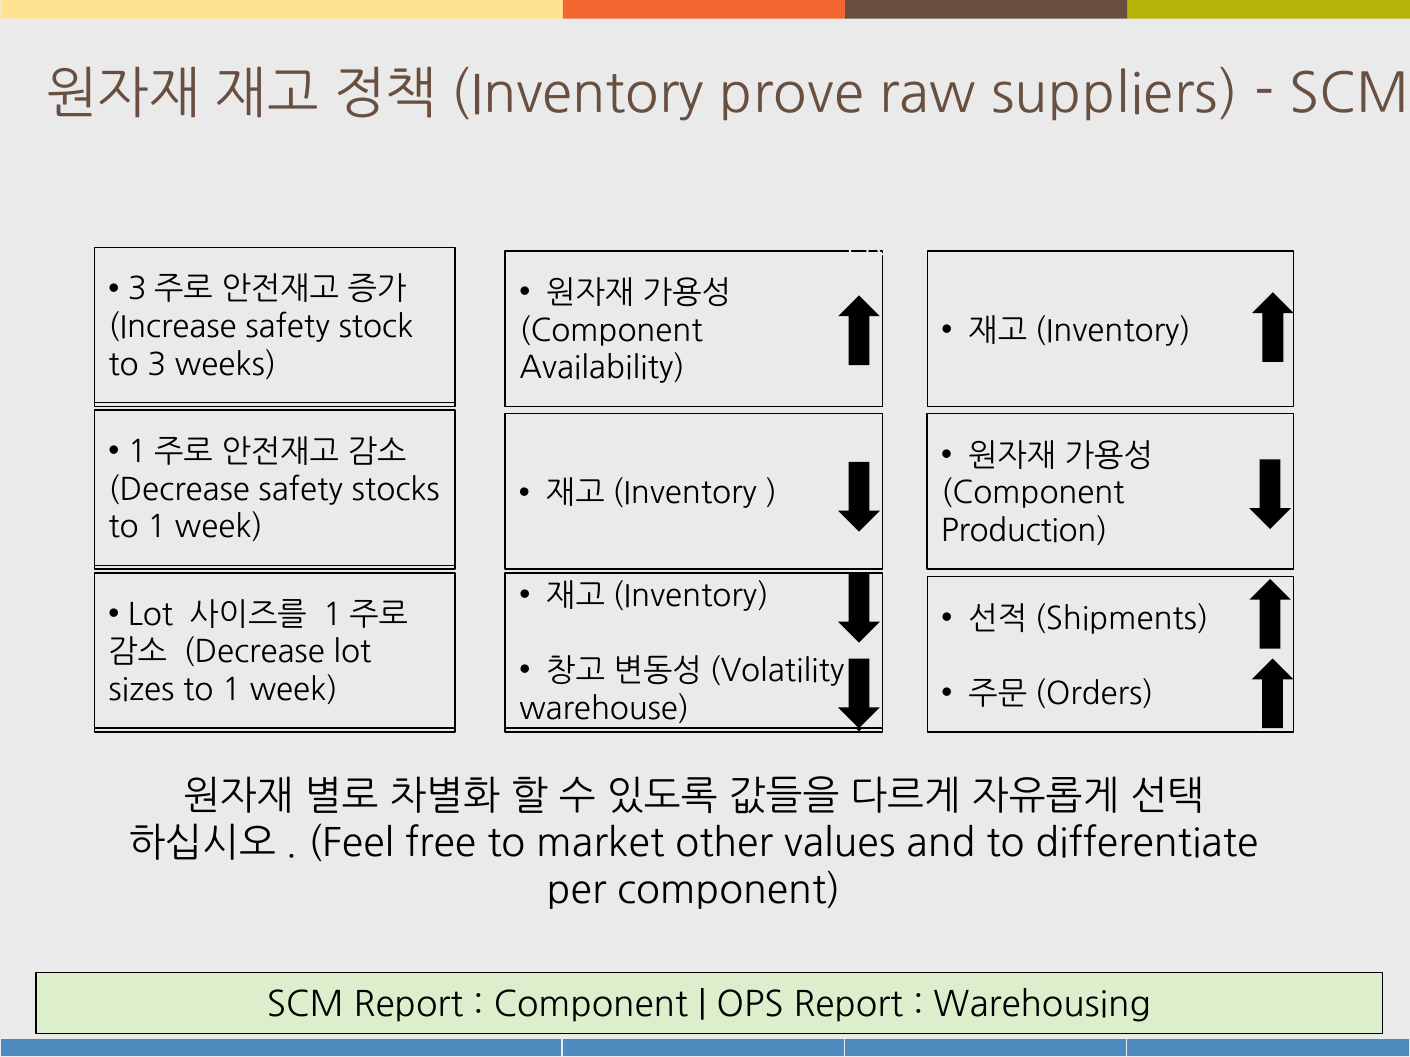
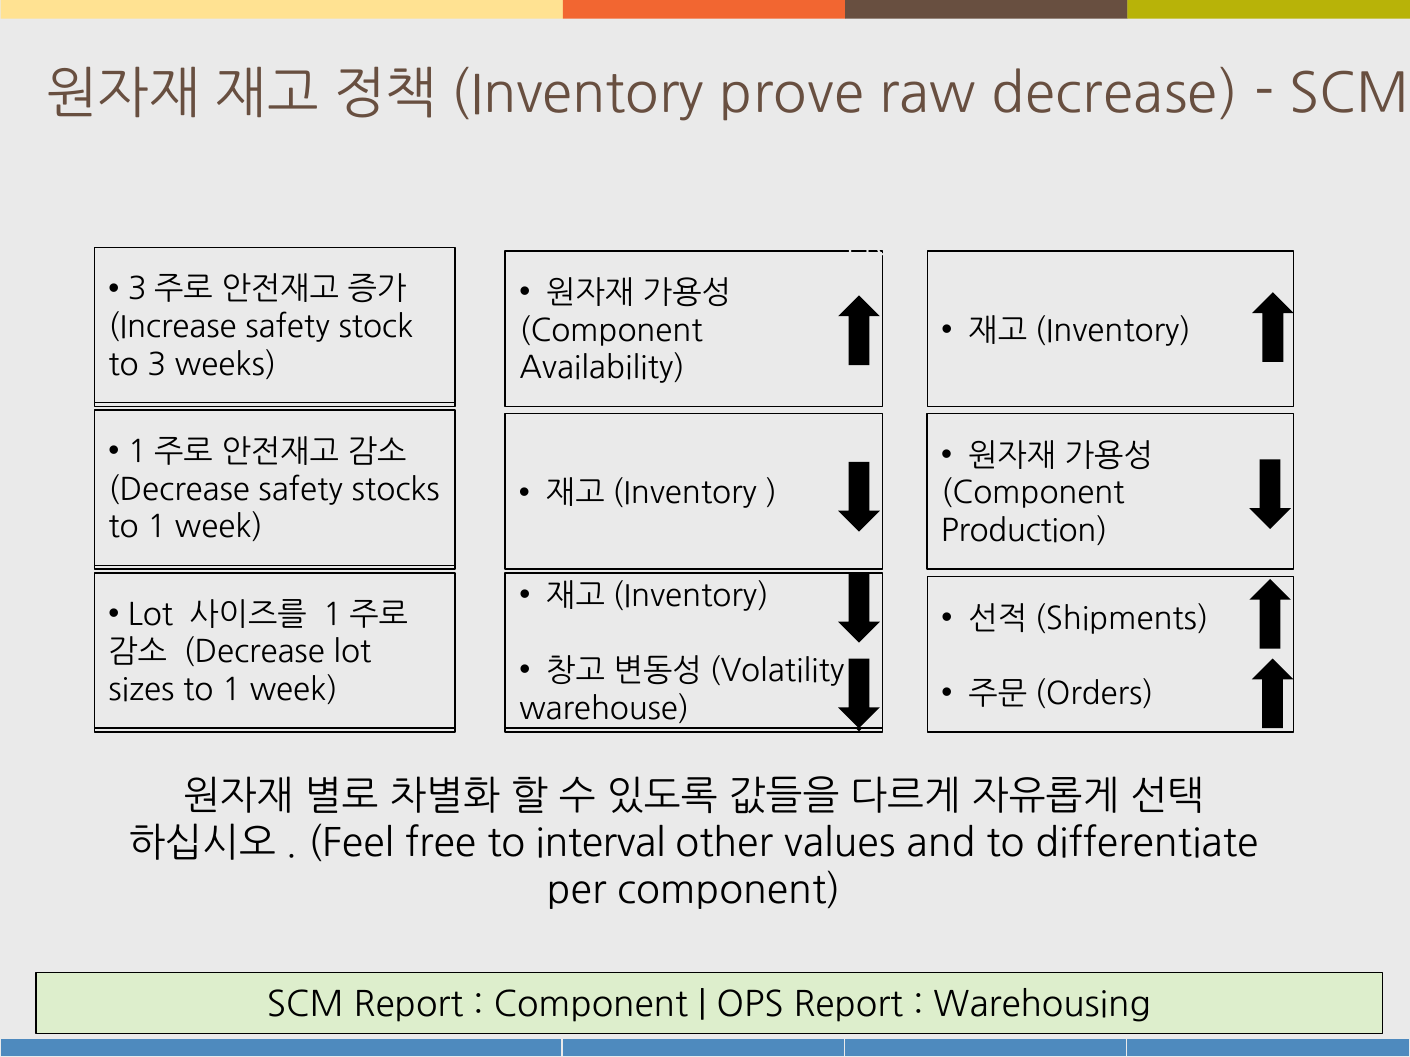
raw suppliers: suppliers -> decrease
market: market -> interval
